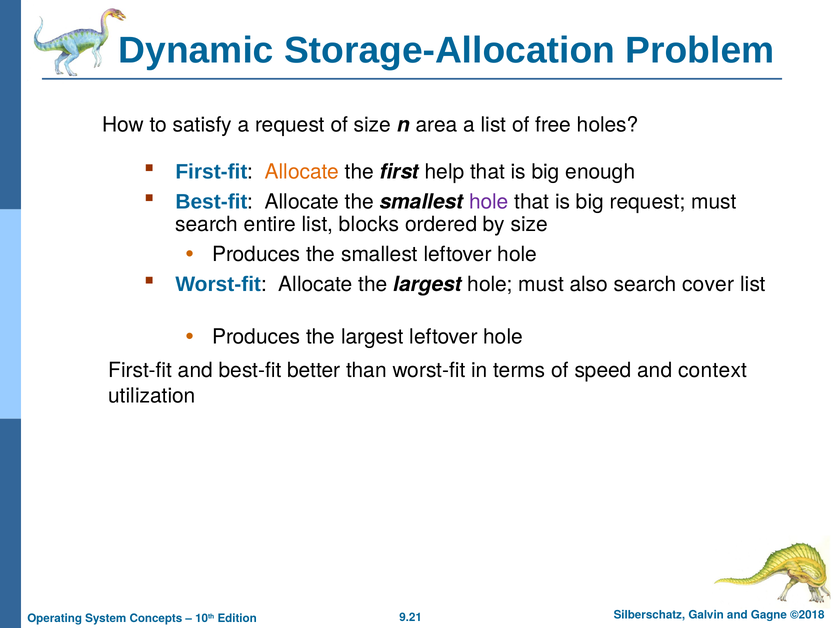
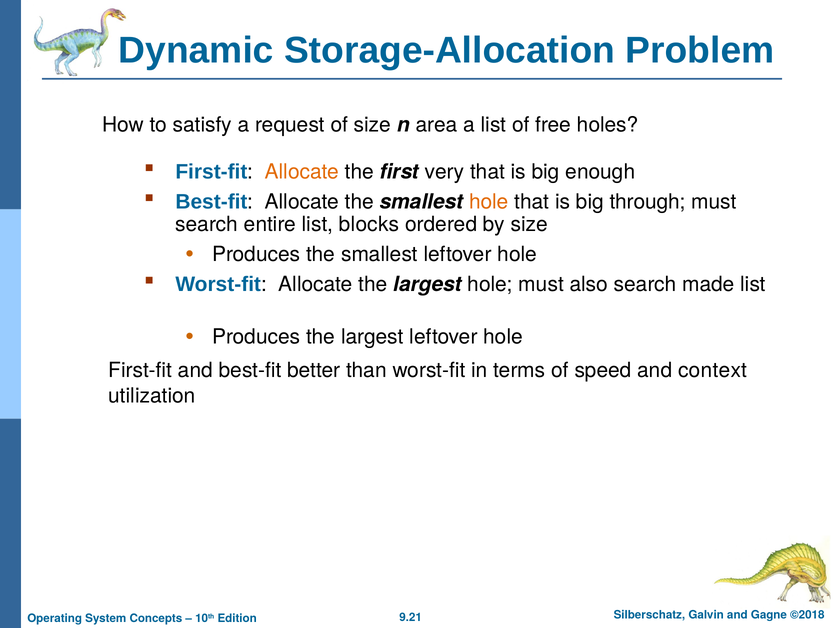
help: help -> very
hole at (489, 202) colour: purple -> orange
big request: request -> through
cover: cover -> made
